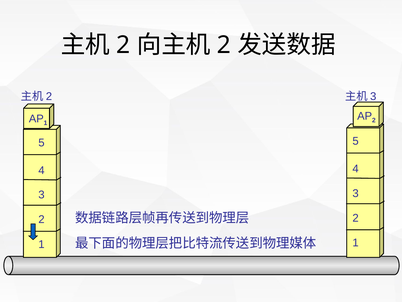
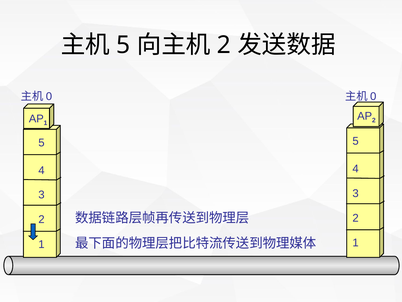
2 at (123, 45): 2 -> 5
2 at (49, 96): 2 -> 0
3 at (373, 96): 3 -> 0
